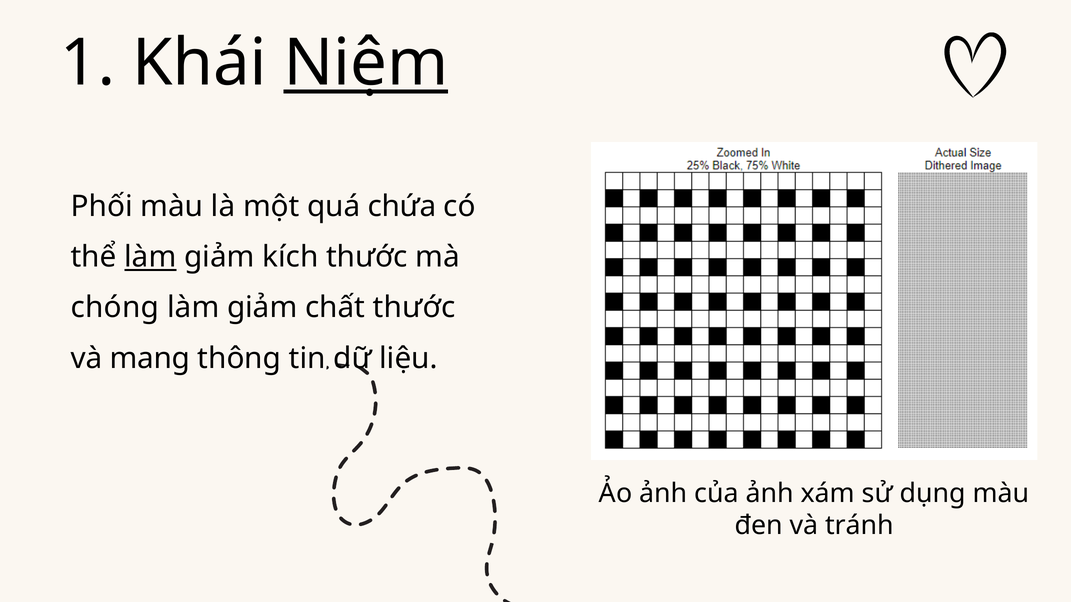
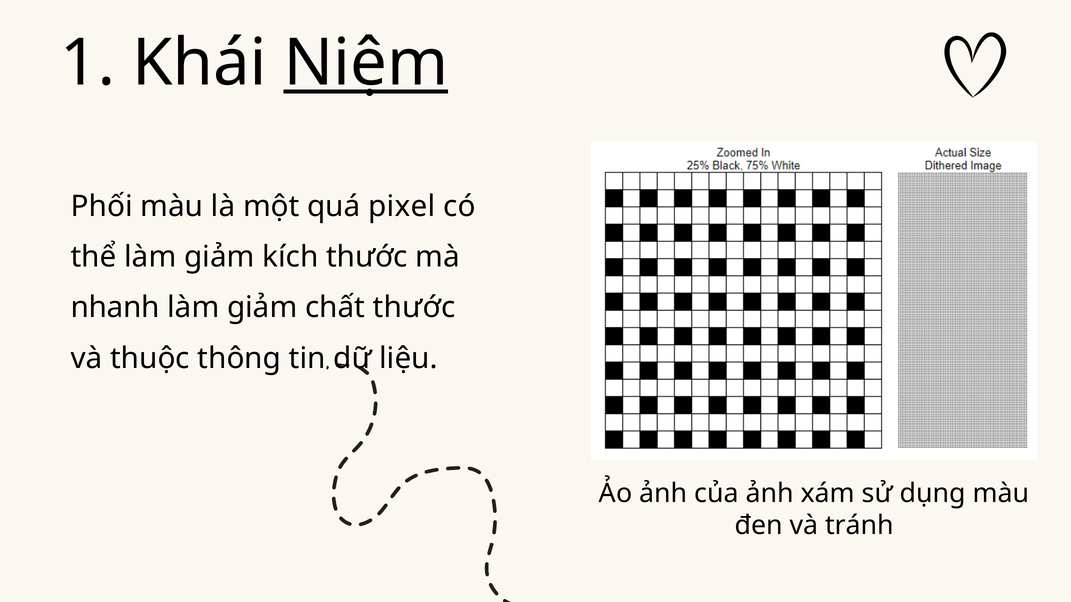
chứa: chứa -> pixel
làm at (150, 257) underline: present -> none
chóng: chóng -> nhanh
mang: mang -> thuộc
